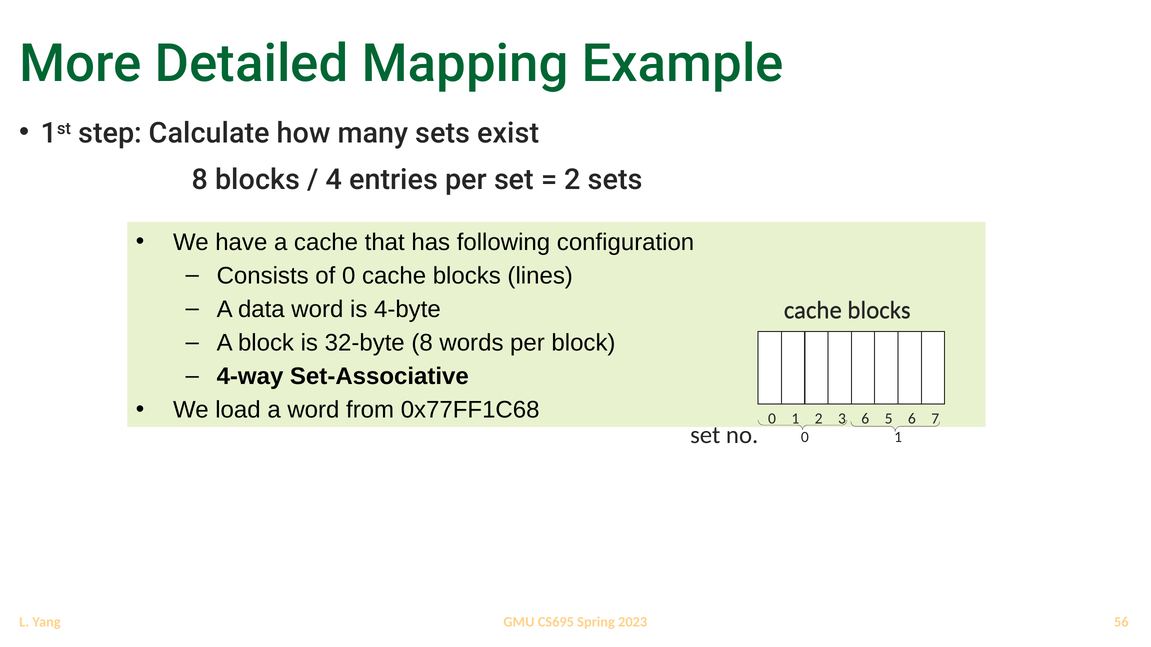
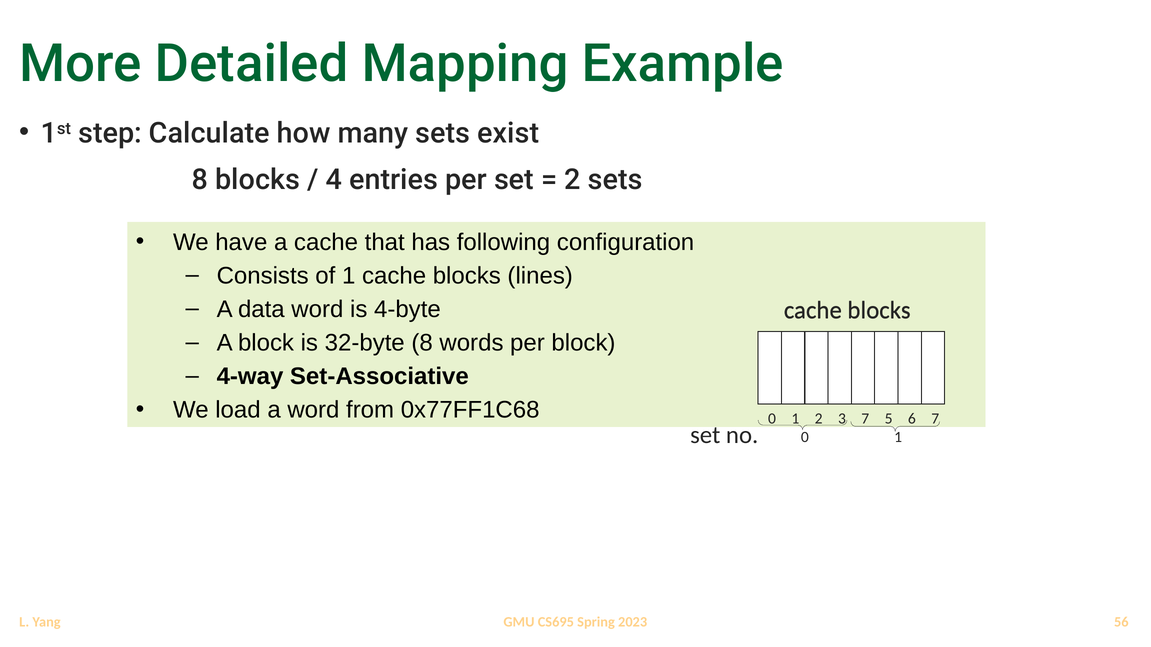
of 0: 0 -> 1
3 6: 6 -> 7
